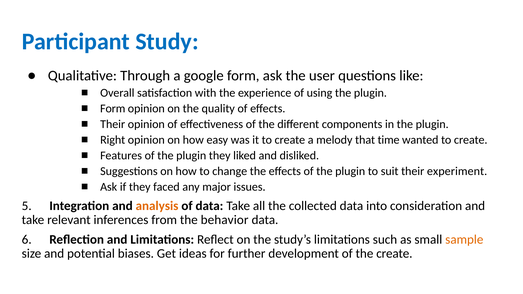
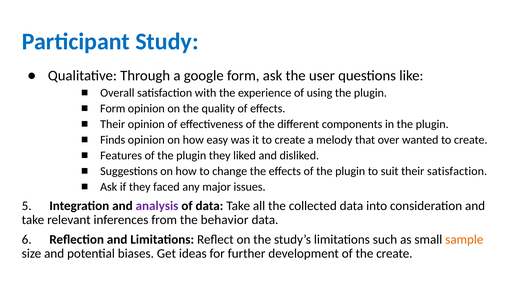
Right: Right -> Finds
time: time -> over
their experiment: experiment -> satisfaction
analysis colour: orange -> purple
